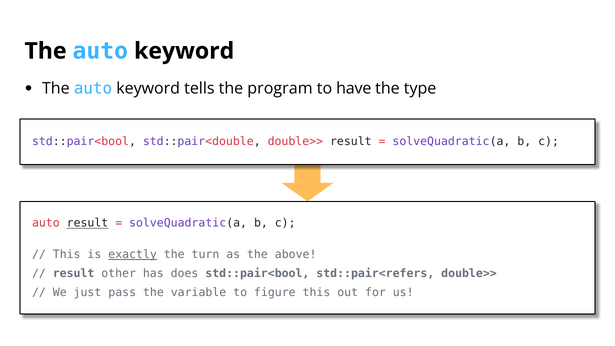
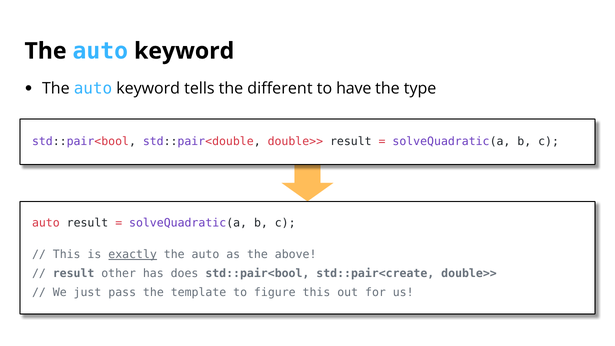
program: program -> different
result at (88, 223) underline: present -> none
turn at (205, 254): turn -> auto
std::pair<refers: std::pair<refers -> std::pair<create
variable: variable -> template
